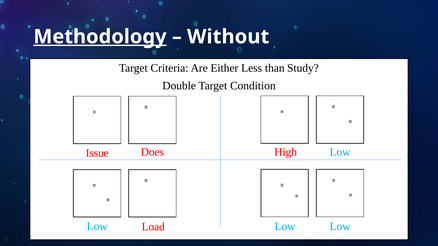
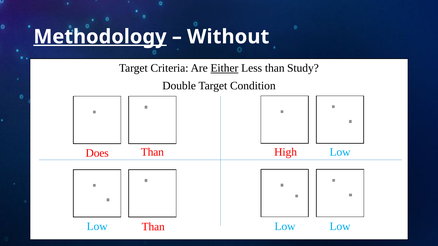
Either underline: none -> present
Does at (152, 152): Does -> Than
Issue: Issue -> Does
Load at (153, 227): Load -> Than
